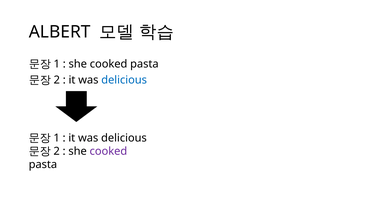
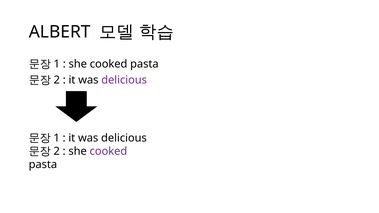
delicious at (124, 80) colour: blue -> purple
